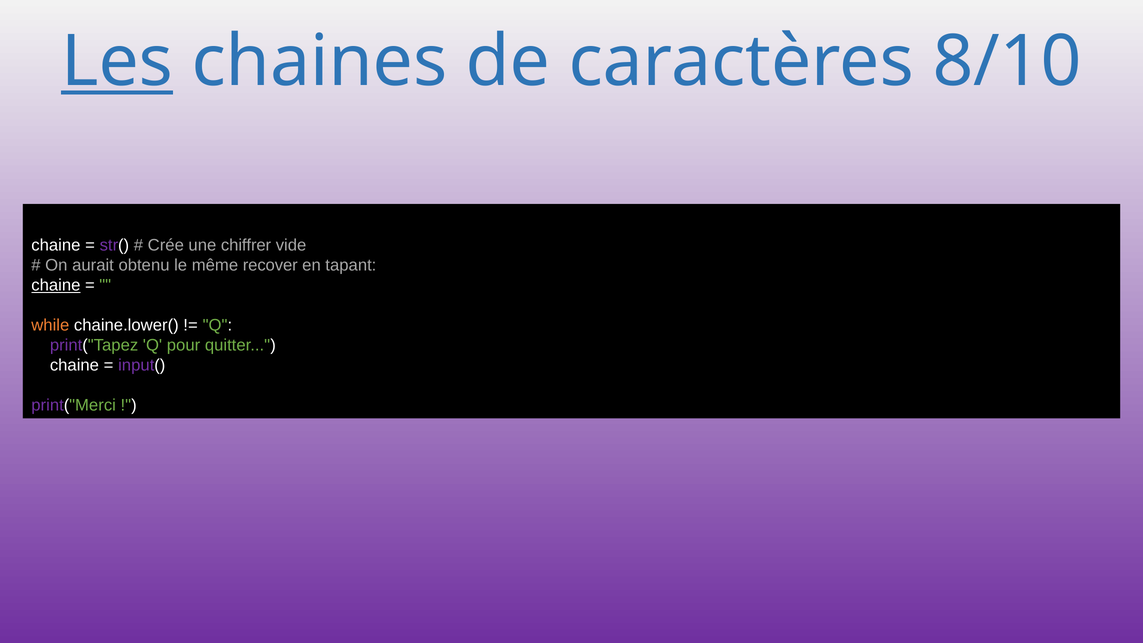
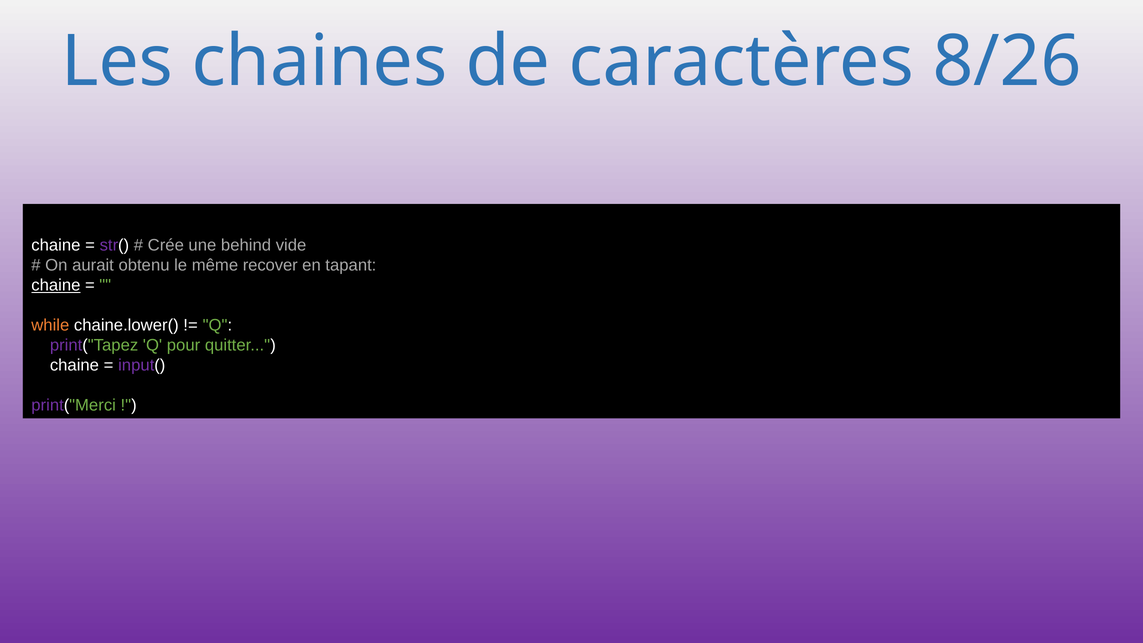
Les underline: present -> none
8/10: 8/10 -> 8/26
chiffrer: chiffrer -> behind
